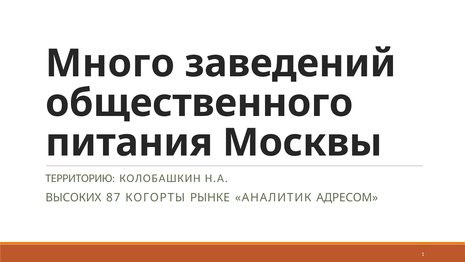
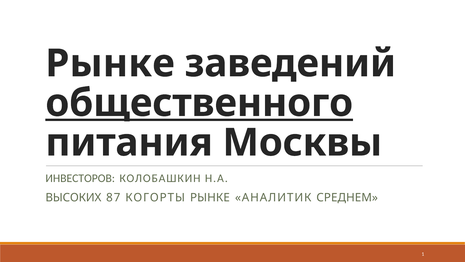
Много at (110, 63): Много -> Рынке
общественного underline: none -> present
ТЕРРИТОРИЮ: ТЕРРИТОРИЮ -> ИНВЕСТОРОВ
АДРЕСОМ: АДРЕСОМ -> СРЕДНЕМ
